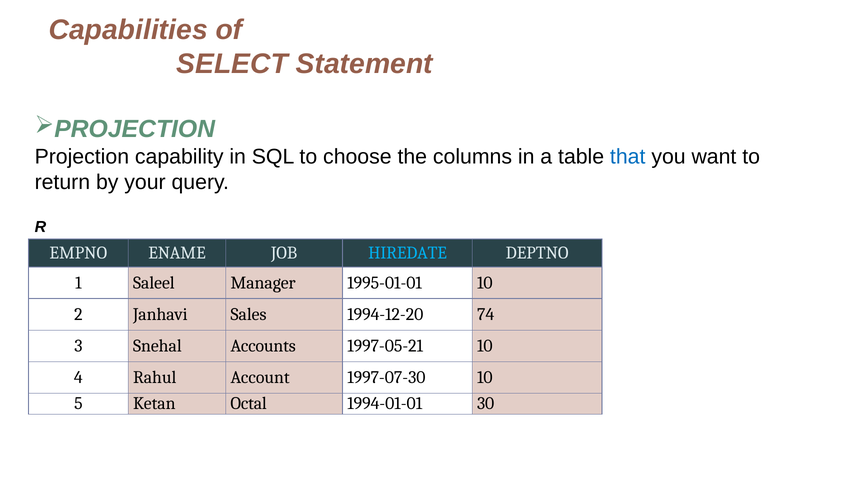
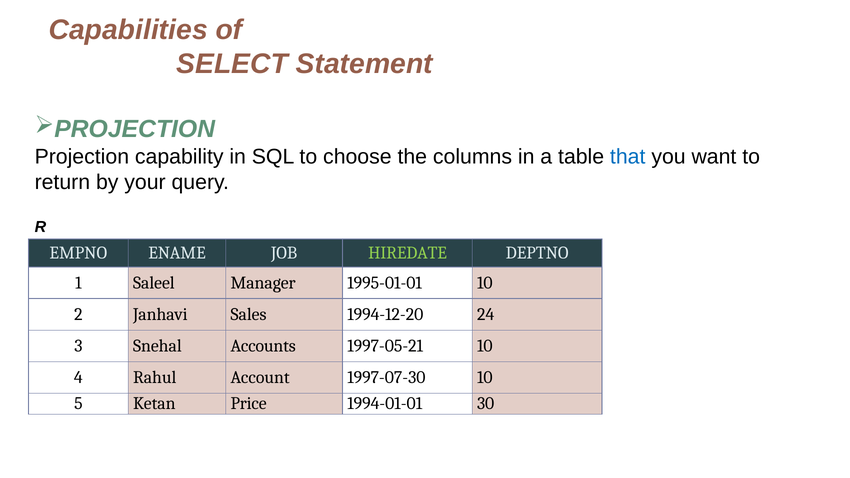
HIREDATE colour: light blue -> light green
74: 74 -> 24
Octal: Octal -> Price
